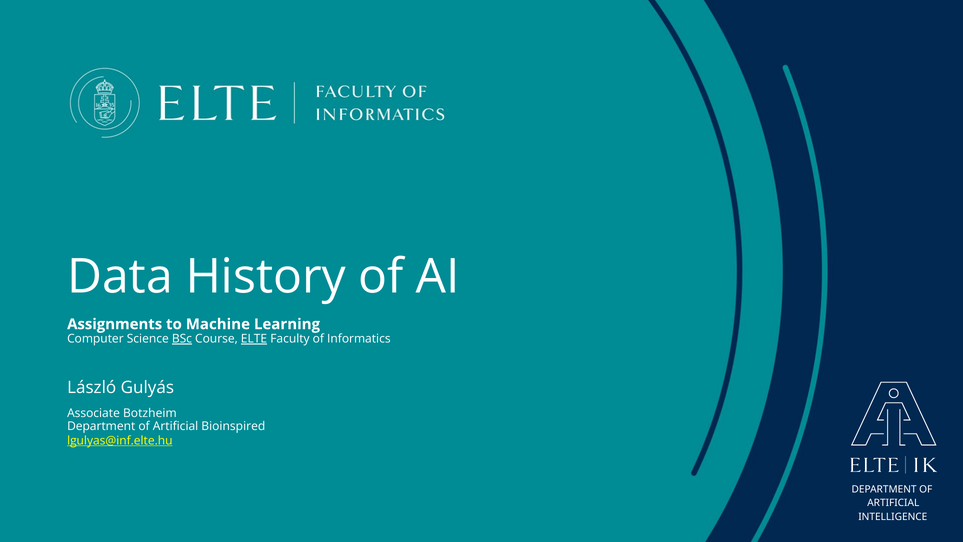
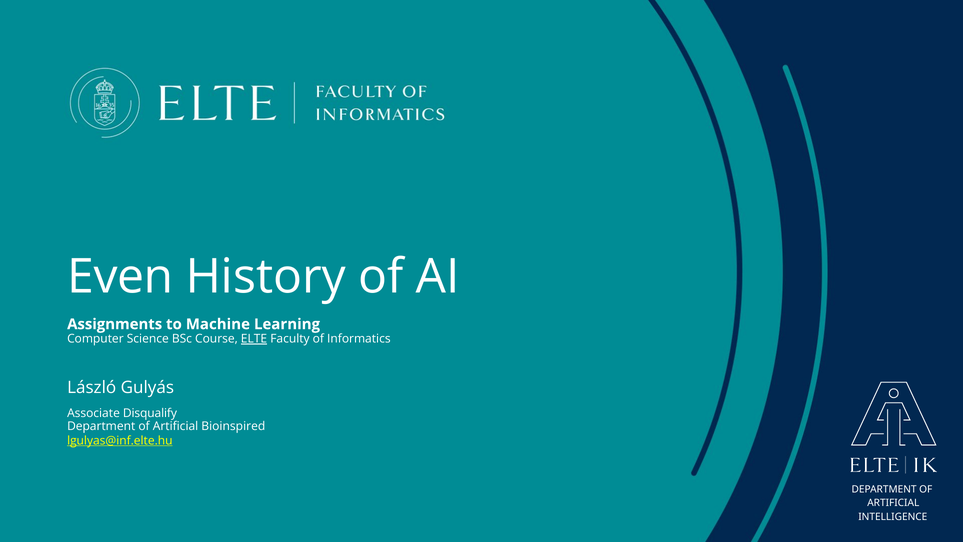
Data: Data -> Even
BSc underline: present -> none
Botzheim: Botzheim -> Disqualify
